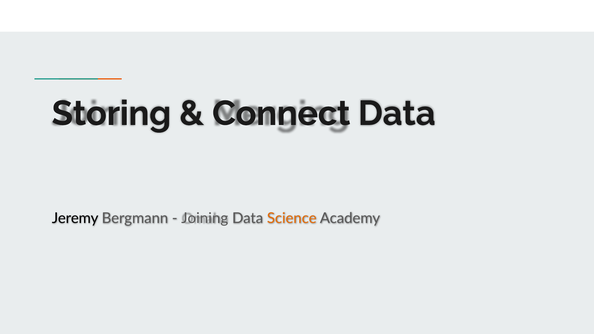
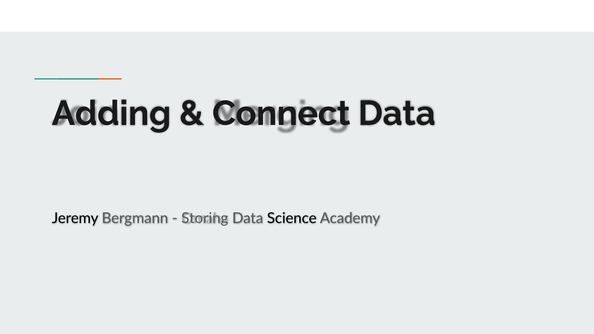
Storing: Storing -> Adding
Joining: Joining -> Storing
Science colour: orange -> black
